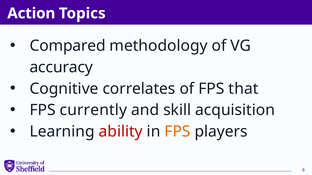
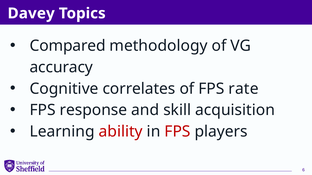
Action: Action -> Davey
that: that -> rate
currently: currently -> response
FPS at (178, 132) colour: orange -> red
